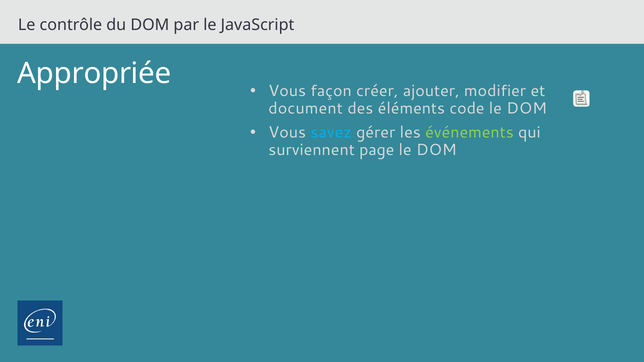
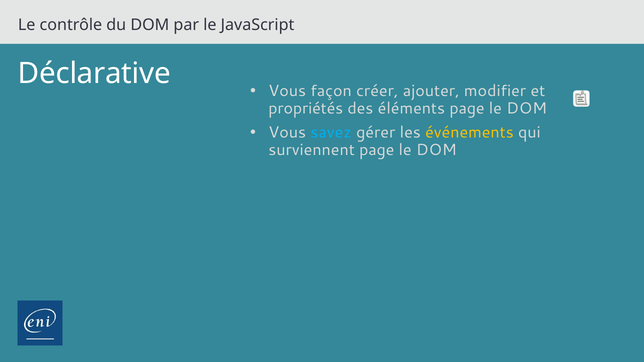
Appropriée: Appropriée -> Déclarative
document: document -> propriétés
éléments code: code -> page
événements colour: light green -> yellow
